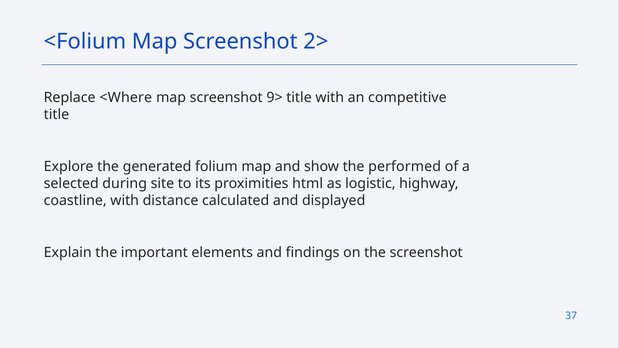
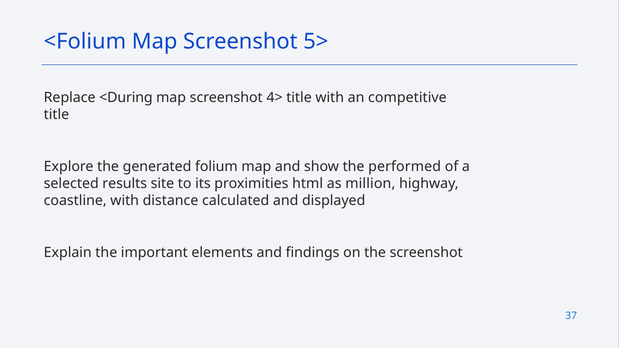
2>: 2> -> 5>
<Where: <Where -> <During
9>: 9> -> 4>
during: during -> results
logistic: logistic -> million
